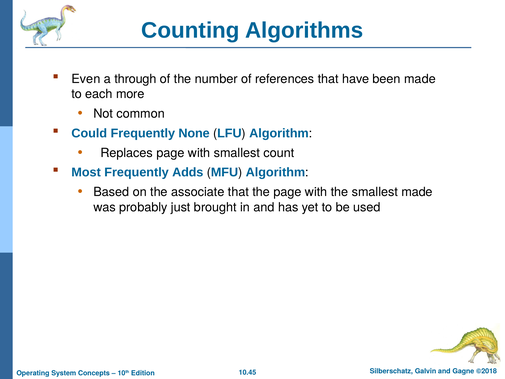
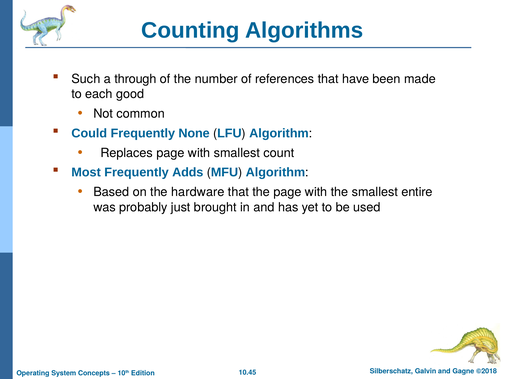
Even: Even -> Such
more: more -> good
associate: associate -> hardware
smallest made: made -> entire
